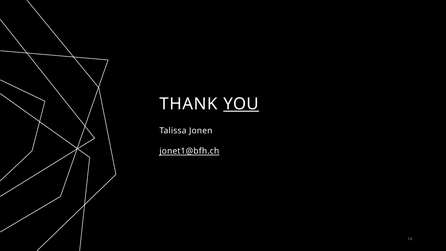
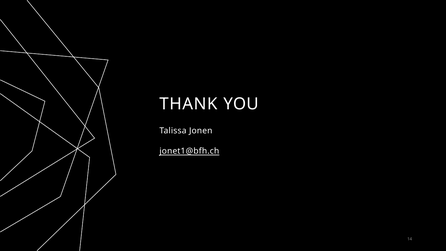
YOU underline: present -> none
